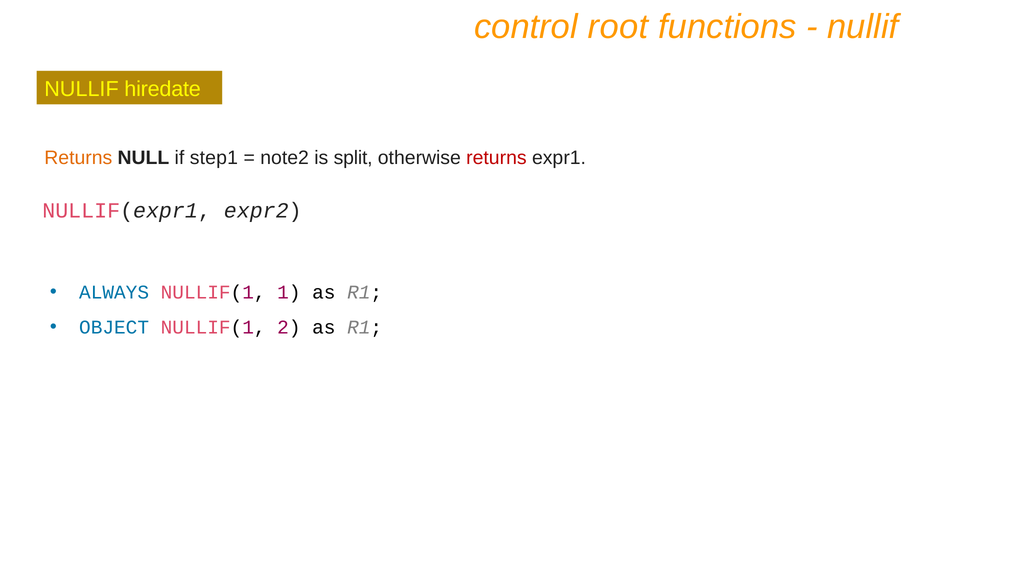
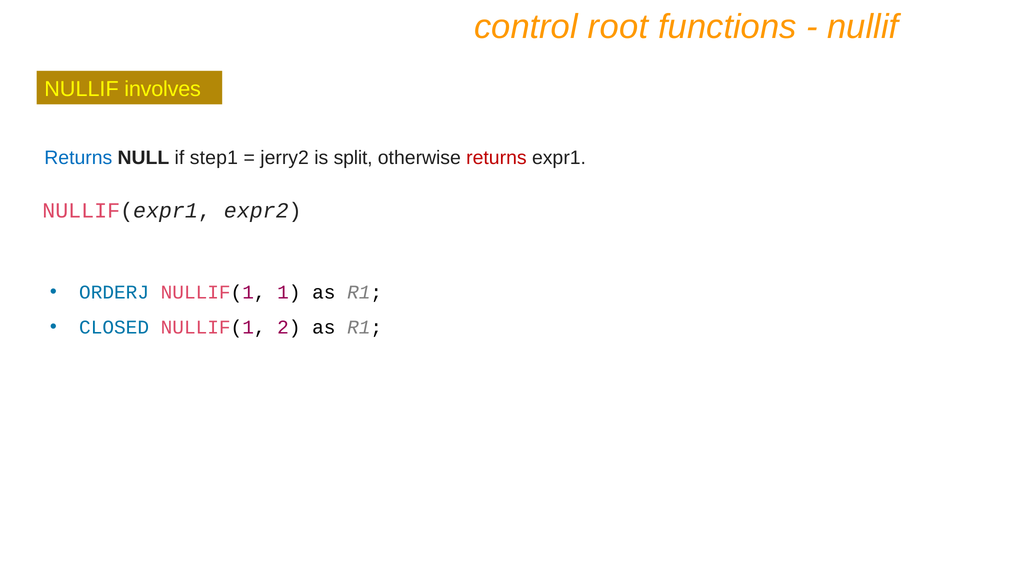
hiredate: hiredate -> involves
Returns at (78, 158) colour: orange -> blue
note2: note2 -> jerry2
ALWAYS: ALWAYS -> ORDERJ
OBJECT: OBJECT -> CLOSED
